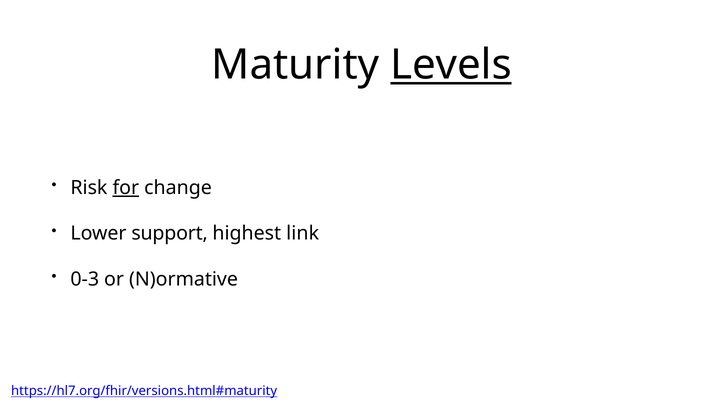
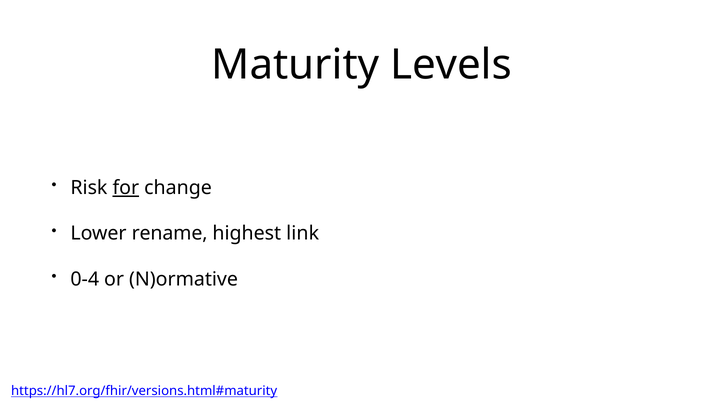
Levels underline: present -> none
support: support -> rename
0-3: 0-3 -> 0-4
